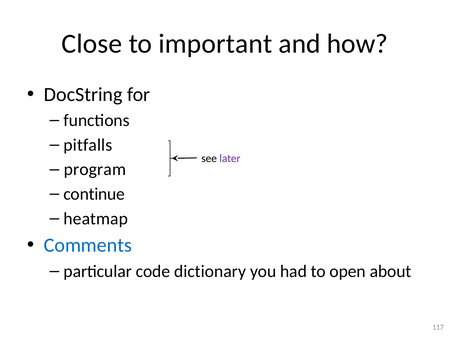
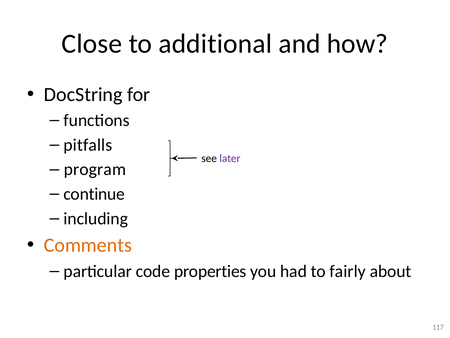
important: important -> additional
heatmap: heatmap -> including
Comments colour: blue -> orange
dictionary: dictionary -> properties
open: open -> fairly
